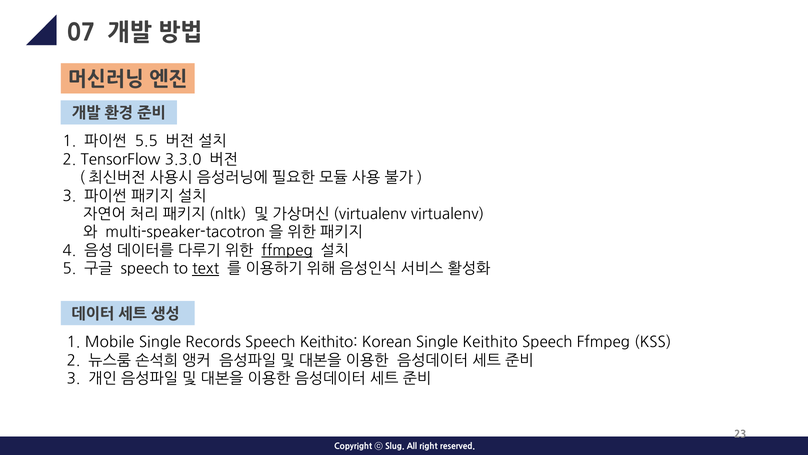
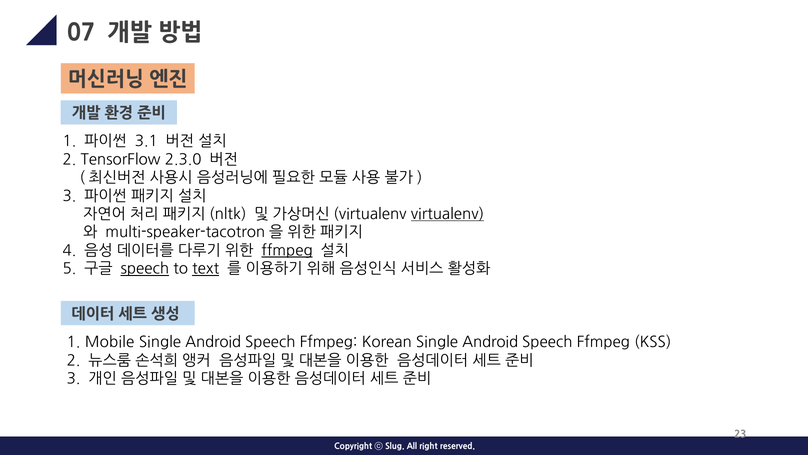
5.5: 5.5 -> 3.1
3.3.0: 3.3.0 -> 2.3.0
virtualenv underline: none -> present
speech at (145, 269) underline: none -> present
Records at (213, 342): Records -> Android
Keithito at (329, 342): Keithito -> Ffmpeg
Korean Single Keithito: Keithito -> Android
